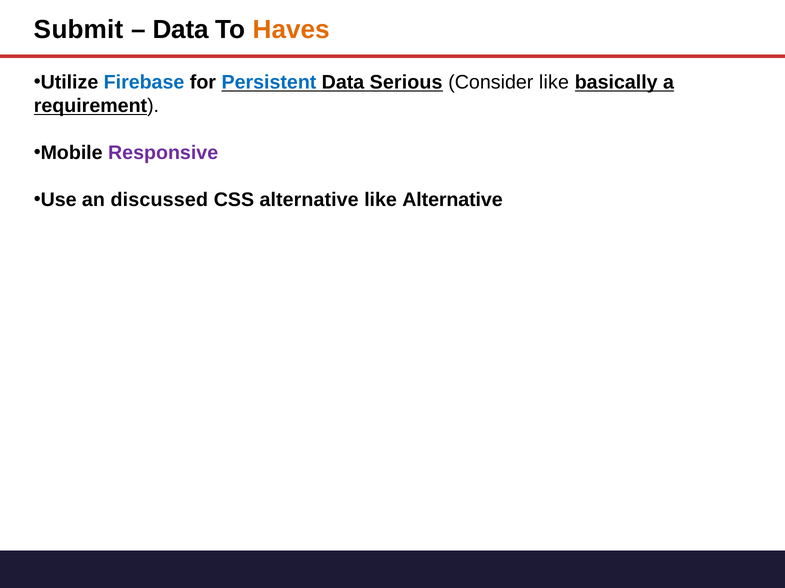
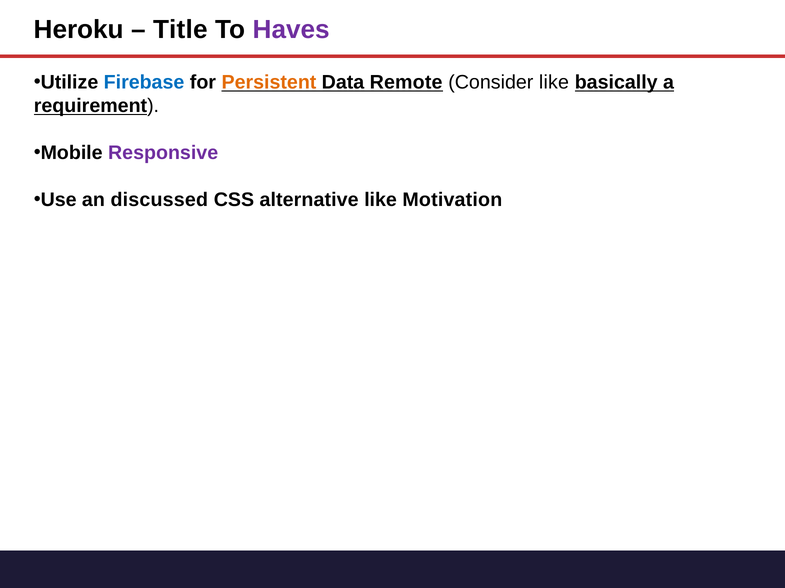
Submit: Submit -> Heroku
Data at (181, 30): Data -> Title
Haves colour: orange -> purple
Persistent colour: blue -> orange
Serious: Serious -> Remote
like Alternative: Alternative -> Motivation
